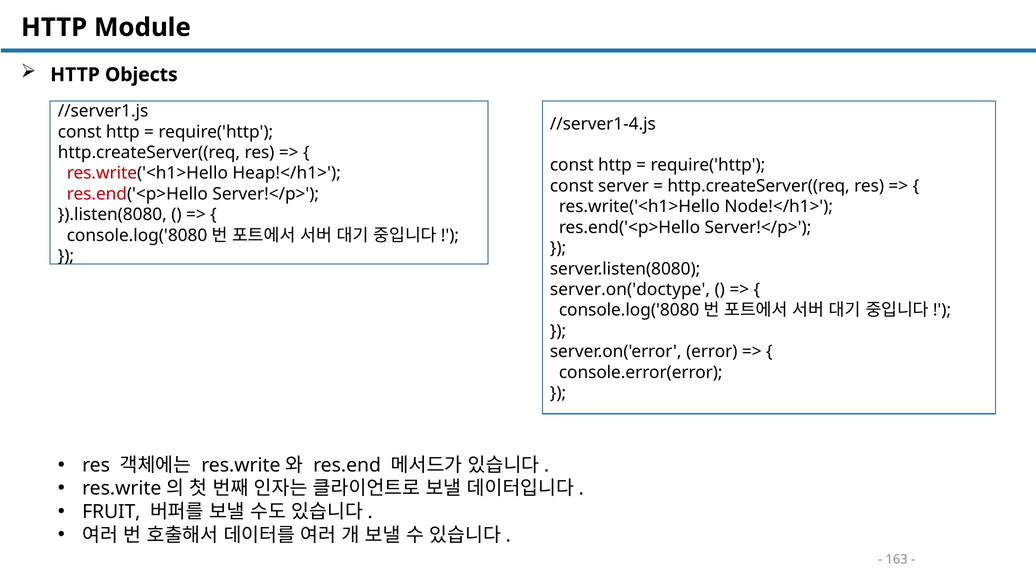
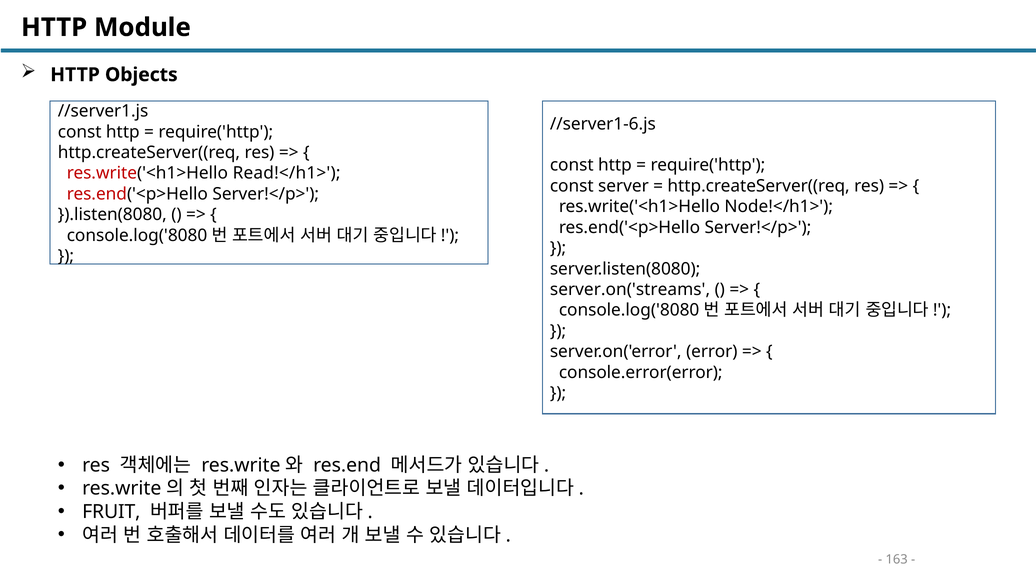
//server1-4.js: //server1-4.js -> //server1-6.js
Heap!</h1>: Heap!</h1> -> Read!</h1>
server.on('doctype: server.on('doctype -> server.on('streams
